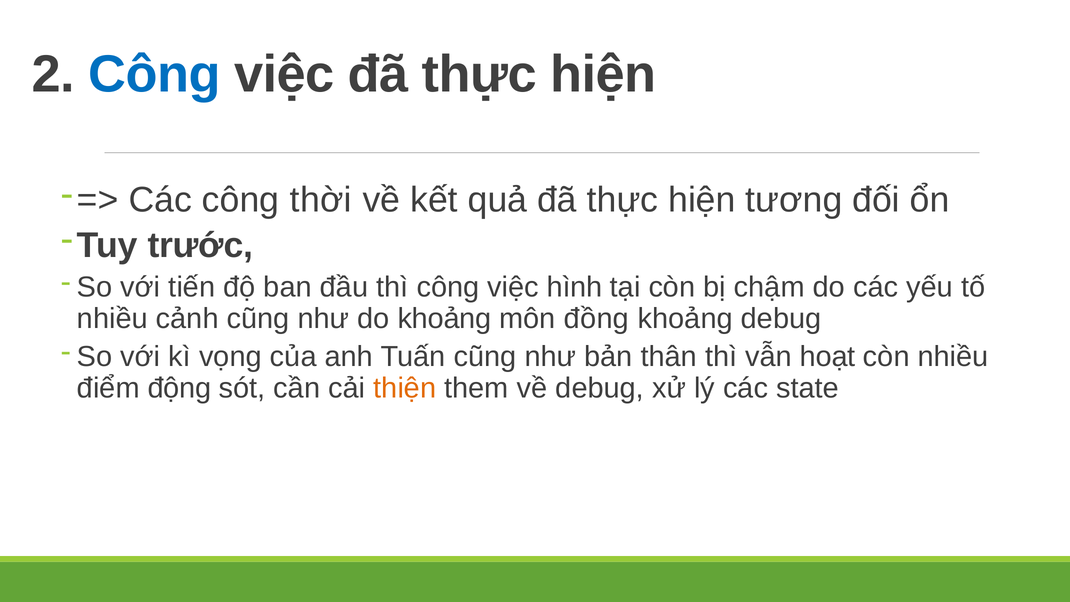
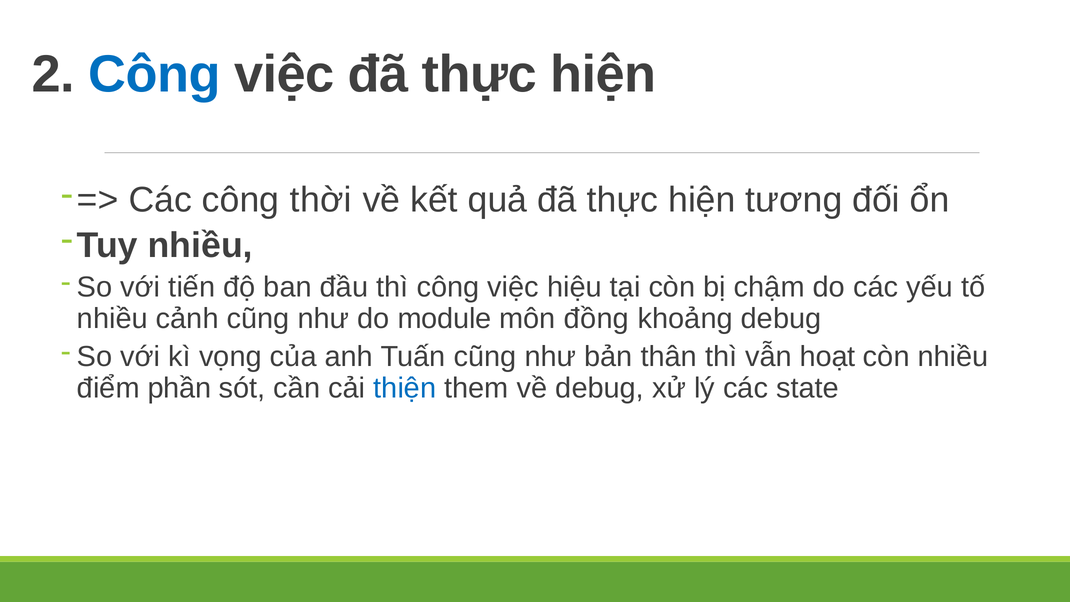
Tuy trước: trước -> nhiều
hình: hình -> hiệu
do khoảng: khoảng -> module
động: động -> phần
thiện colour: orange -> blue
